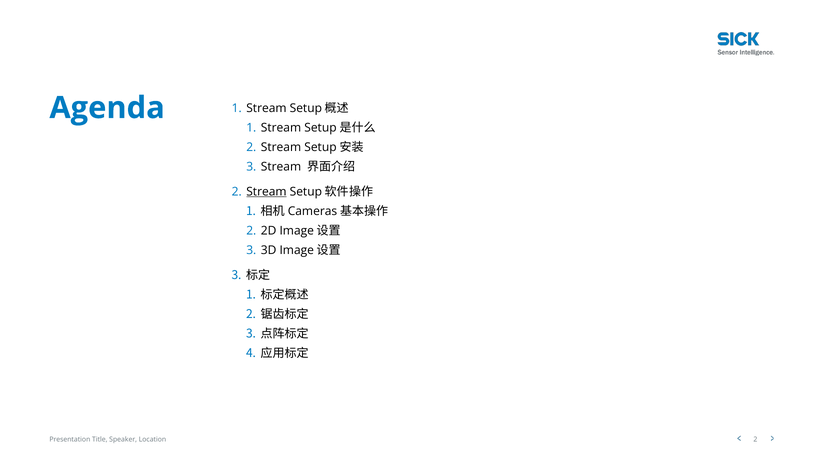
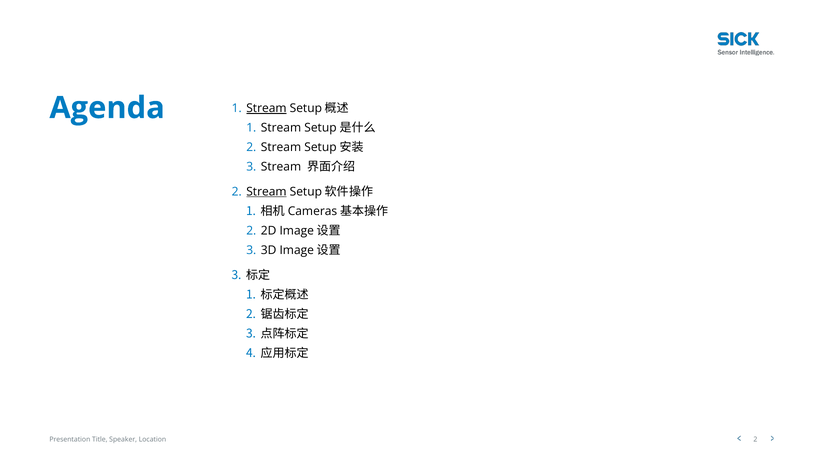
Stream at (266, 108) underline: none -> present
